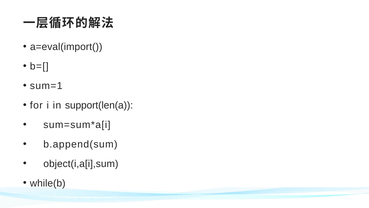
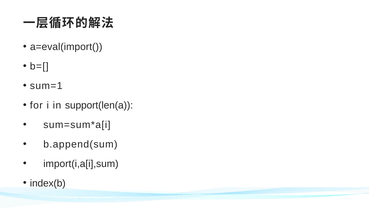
object(i,a[i],sum: object(i,a[i],sum -> import(i,a[i],sum
while(b: while(b -> index(b
